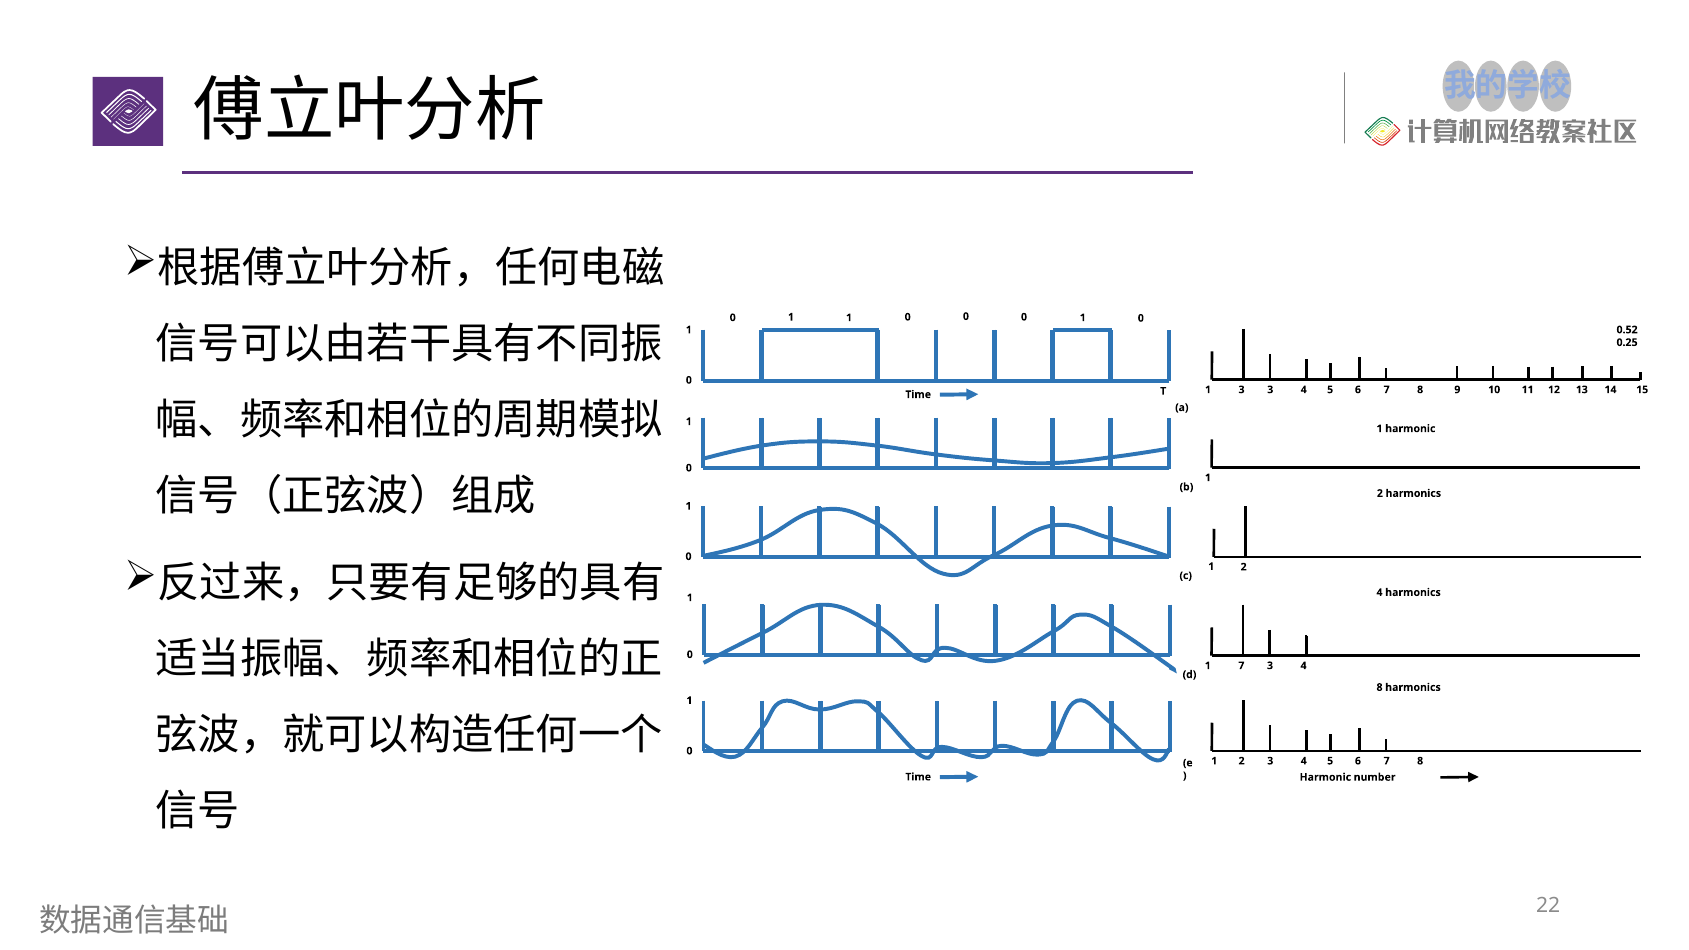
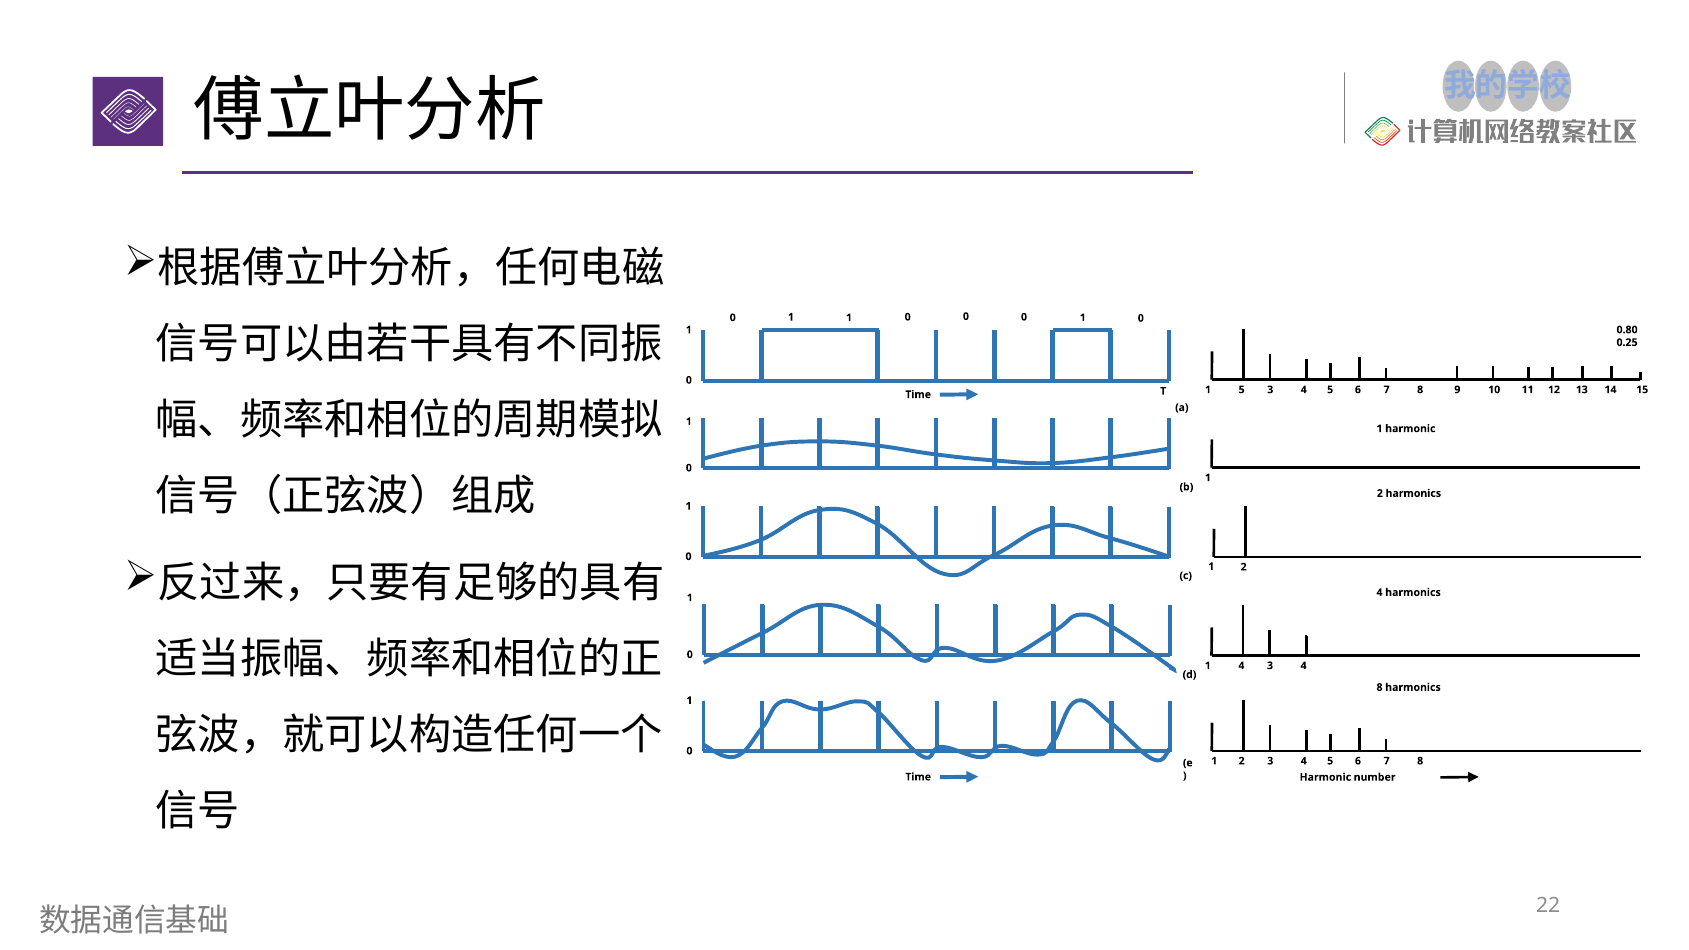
0.52: 0.52 -> 0.80
1 3: 3 -> 5
1 7: 7 -> 4
